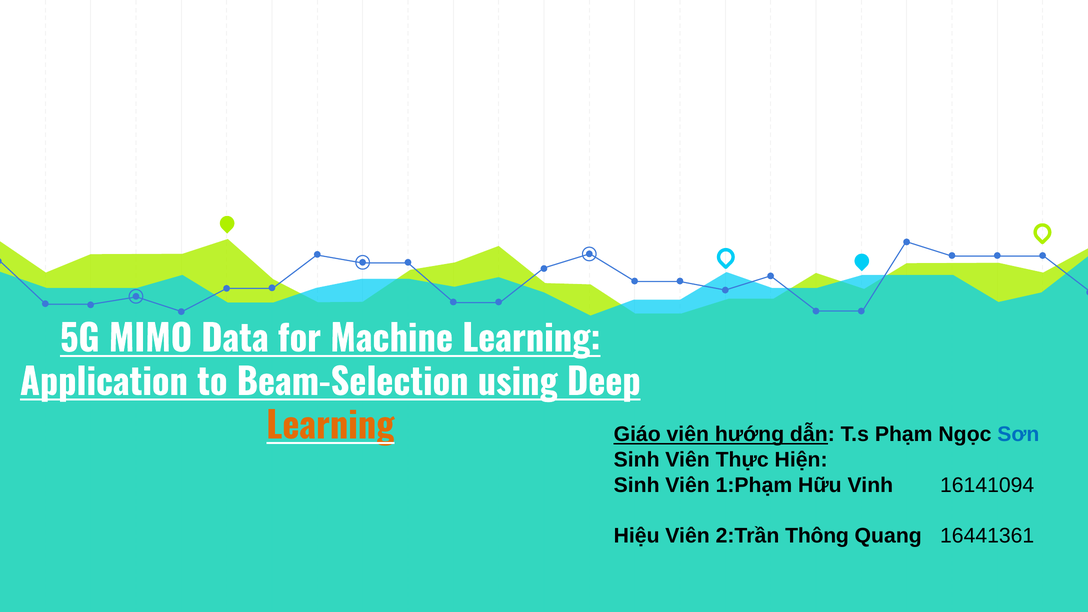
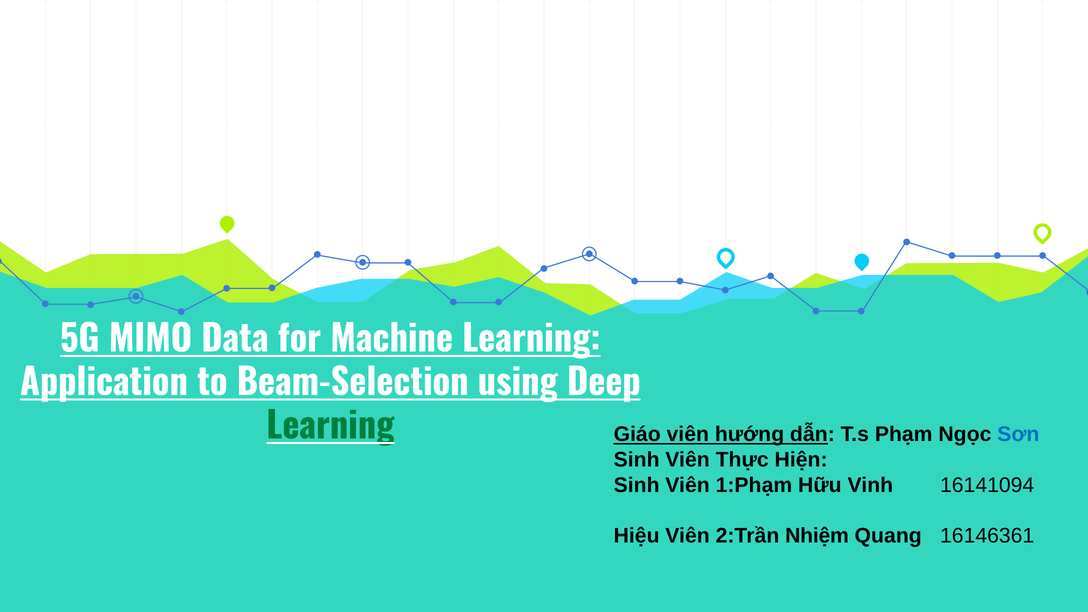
Learning at (330, 426) colour: orange -> green
Thông: Thông -> Nhiệm
16441361: 16441361 -> 16146361
